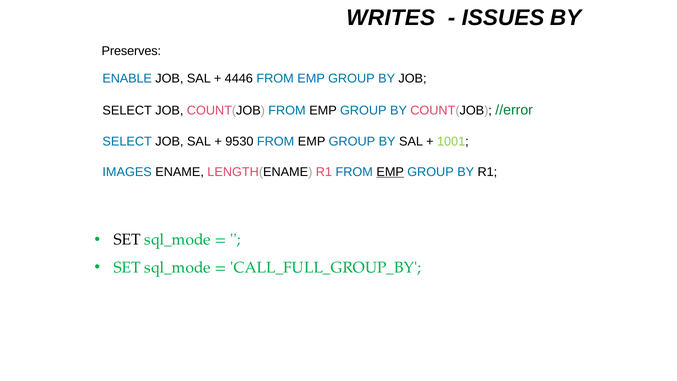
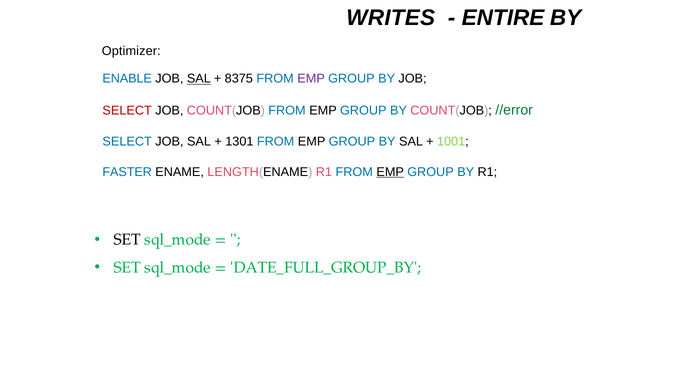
ISSUES: ISSUES -> ENTIRE
Preserves: Preserves -> Optimizer
SAL at (199, 79) underline: none -> present
4446: 4446 -> 8375
EMP at (311, 79) colour: blue -> purple
SELECT at (127, 111) colour: black -> red
9530: 9530 -> 1301
IMAGES: IMAGES -> FASTER
CALL_FULL_GROUP_BY: CALL_FULL_GROUP_BY -> DATE_FULL_GROUP_BY
